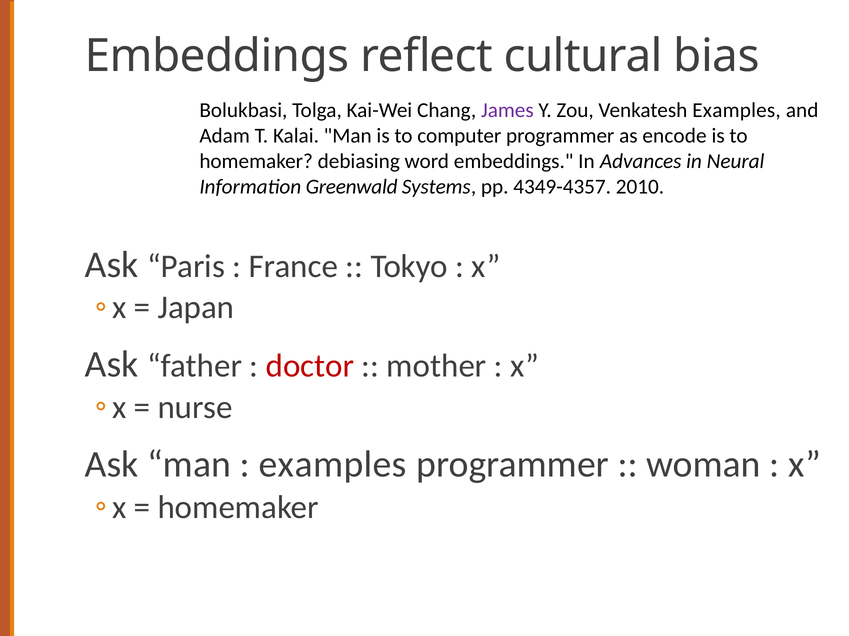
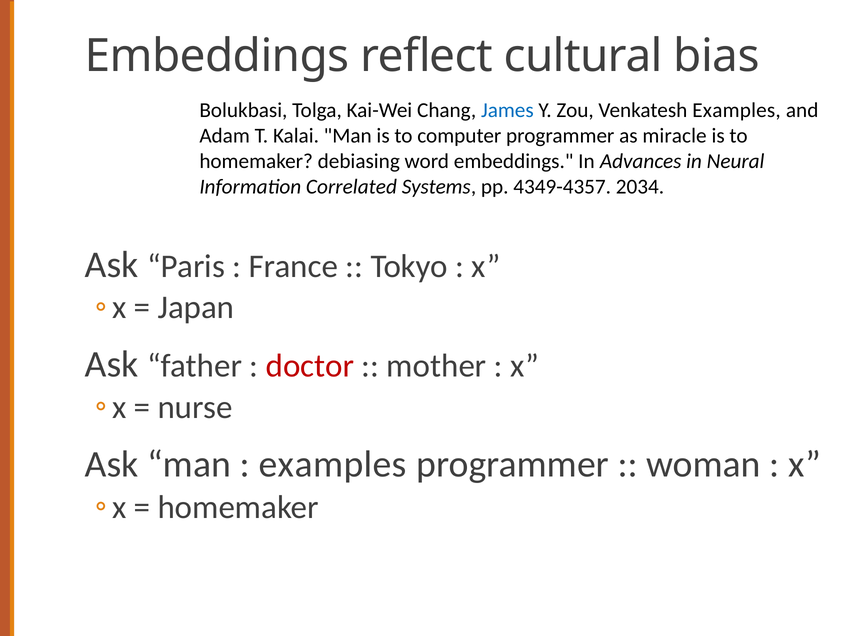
James colour: purple -> blue
encode: encode -> miracle
Greenwald: Greenwald -> Correlated
2010: 2010 -> 2034
